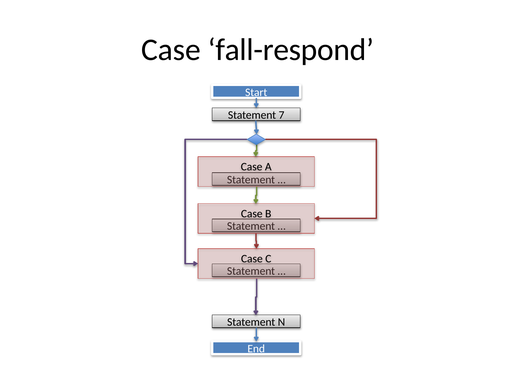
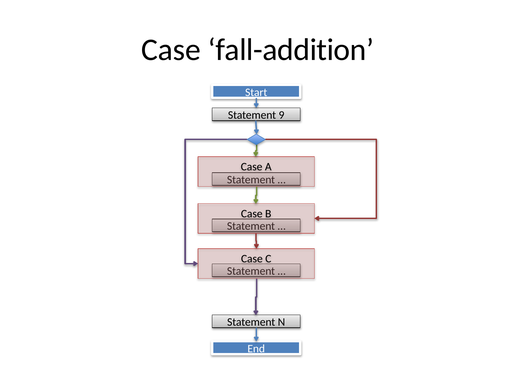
fall-respond: fall-respond -> fall-addition
7: 7 -> 9
